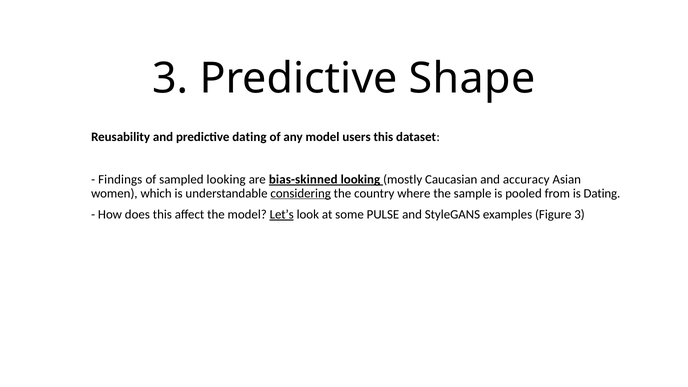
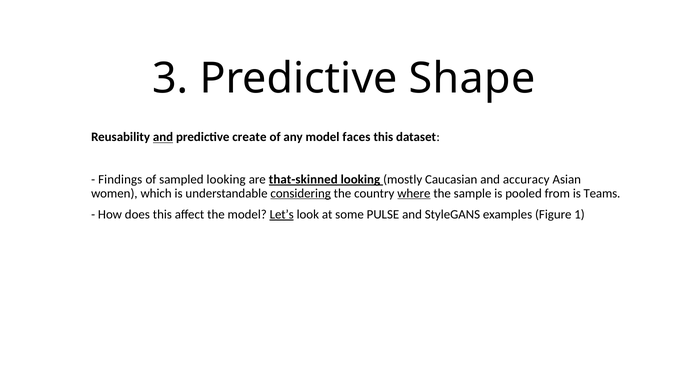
and at (163, 137) underline: none -> present
predictive dating: dating -> create
users: users -> faces
bias-skinned: bias-skinned -> that-skinned
where underline: none -> present
is Dating: Dating -> Teams
Figure 3: 3 -> 1
